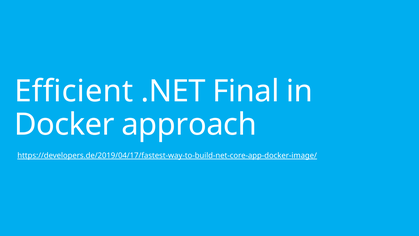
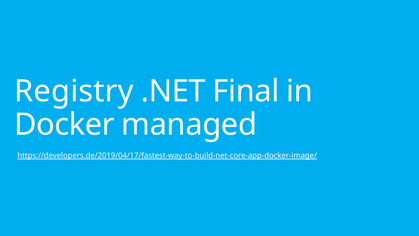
Efficient: Efficient -> Registry
approach: approach -> managed
